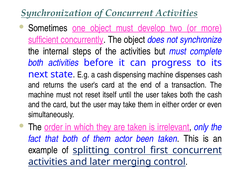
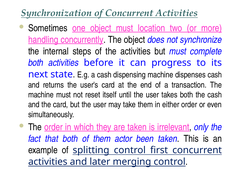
develop: develop -> location
sufficient: sufficient -> handling
